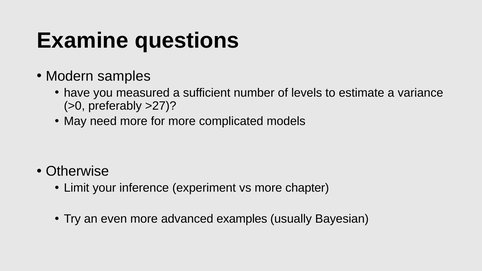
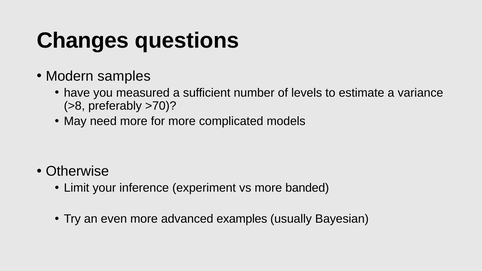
Examine: Examine -> Changes
>0: >0 -> >8
>27: >27 -> >70
chapter: chapter -> banded
